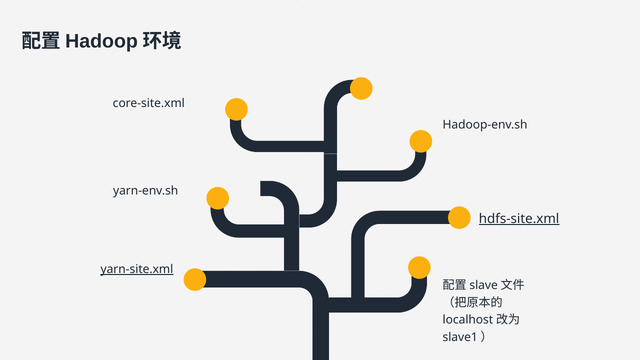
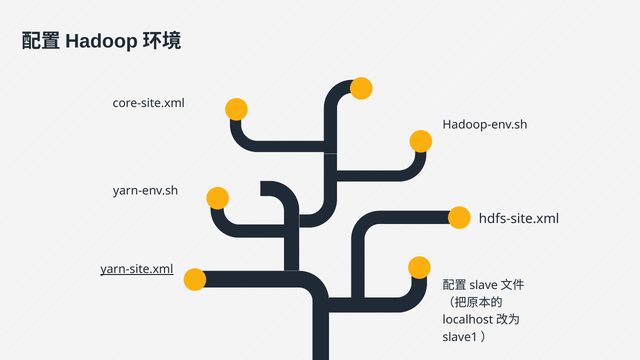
hdfs-site.xml underline: present -> none
